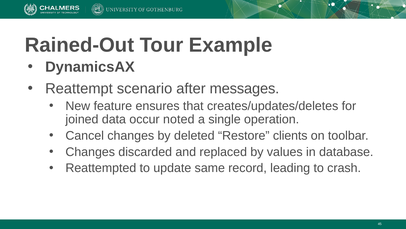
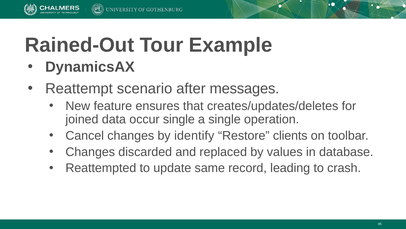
occur noted: noted -> single
deleted: deleted -> identify
